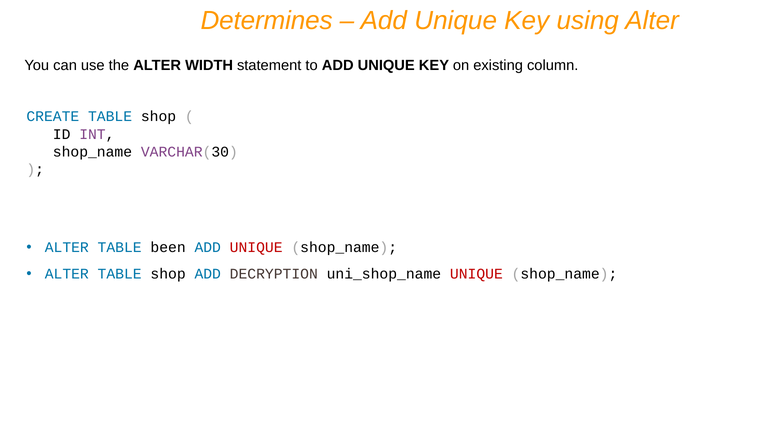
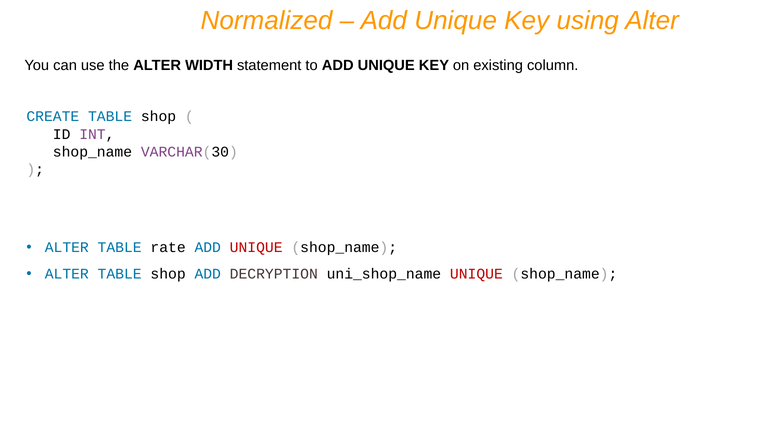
Determines: Determines -> Normalized
been: been -> rate
